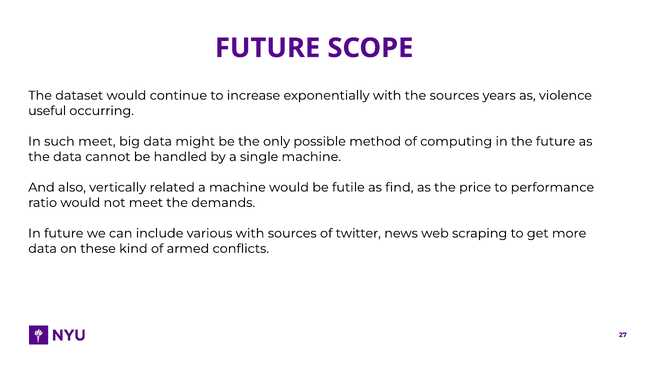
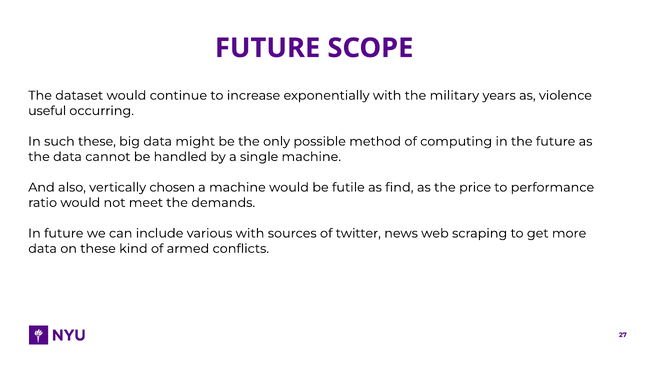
the sources: sources -> military
such meet: meet -> these
related: related -> chosen
